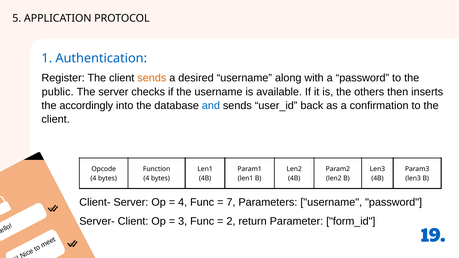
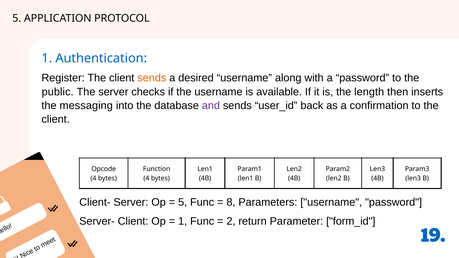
others: others -> length
accordingly: accordingly -> messaging
and colour: blue -> purple
4 at (183, 202): 4 -> 5
7: 7 -> 8
3 at (183, 222): 3 -> 1
